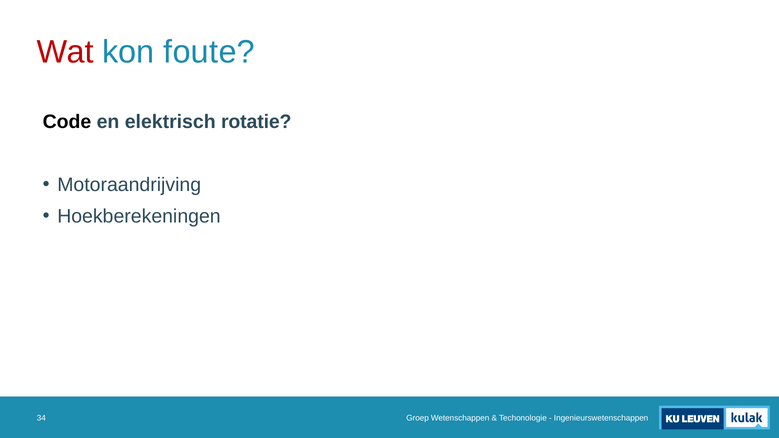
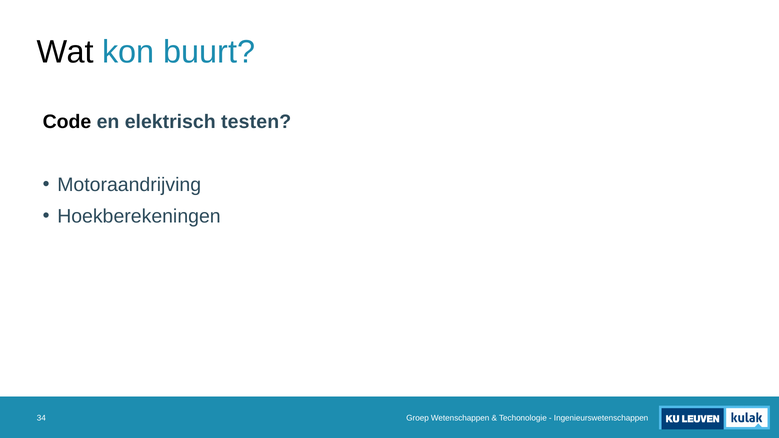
Wat colour: red -> black
foute: foute -> buurt
rotatie: rotatie -> testen
